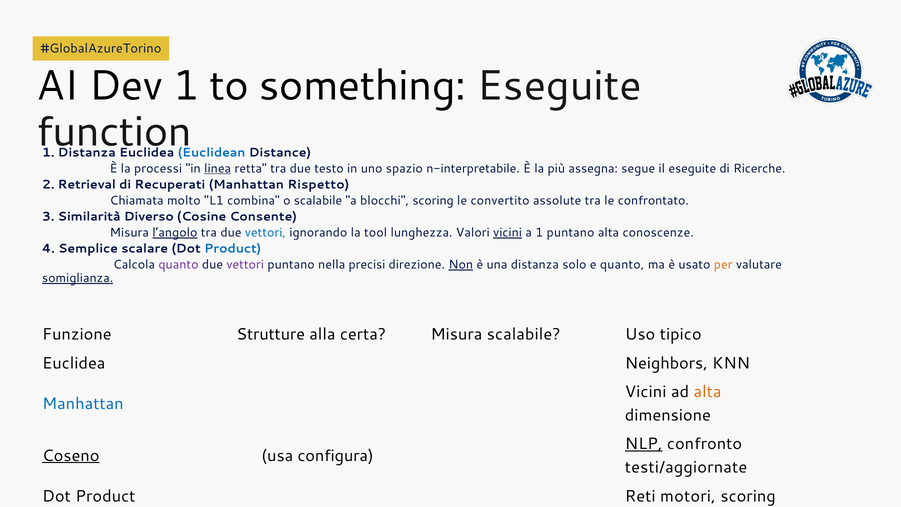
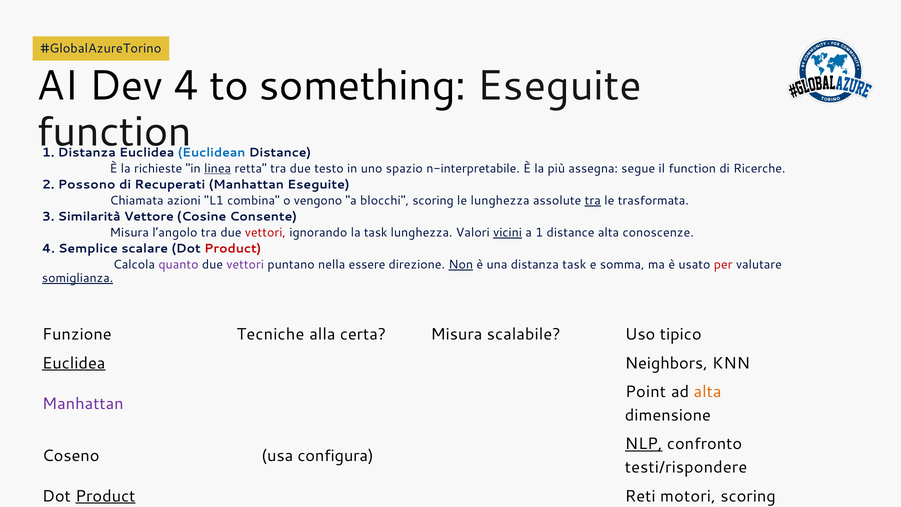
Dev 1: 1 -> 4
processi: processi -> richieste
il eseguite: eseguite -> function
Retrieval: Retrieval -> Possono
Manhattan Rispetto: Rispetto -> Eseguite
molto: molto -> azioni
o scalabile: scalabile -> vengono
le convertito: convertito -> lunghezza
tra at (593, 200) underline: none -> present
confrontato: confrontato -> trasformata
Diverso: Diverso -> Vettore
l’angolo underline: present -> none
vettori at (265, 232) colour: blue -> red
la tool: tool -> task
1 puntano: puntano -> distance
Product at (233, 248) colour: blue -> red
precisi: precisi -> essere
distanza solo: solo -> task
e quanto: quanto -> somma
per colour: orange -> red
Strutture: Strutture -> Tecniche
Euclidea at (74, 363) underline: none -> present
Vicini at (646, 392): Vicini -> Point
Manhattan at (83, 403) colour: blue -> purple
Coseno underline: present -> none
testi/aggiornate: testi/aggiornate -> testi/rispondere
Product at (105, 496) underline: none -> present
